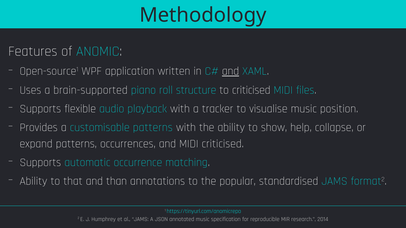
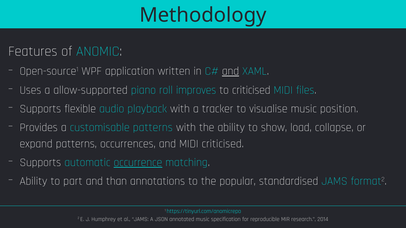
brain-supported: brain-supported -> allow-supported
structure: structure -> improves
help: help -> load
occurrence underline: none -> present
that: that -> part
